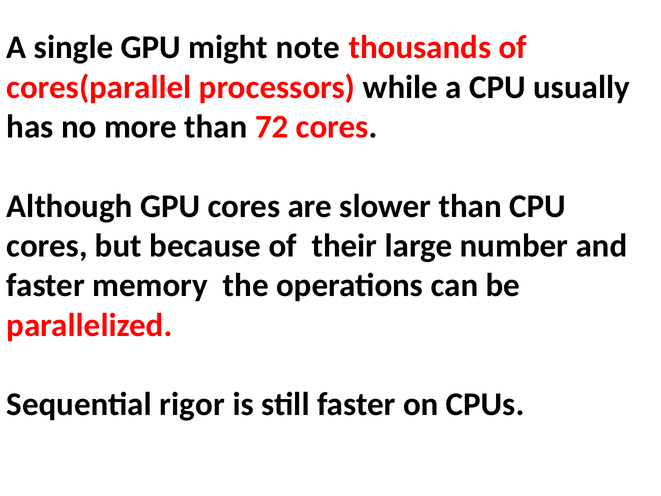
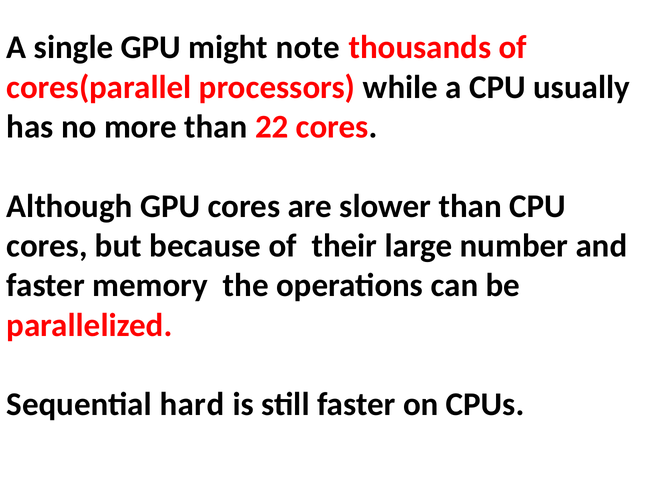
72: 72 -> 22
rigor: rigor -> hard
